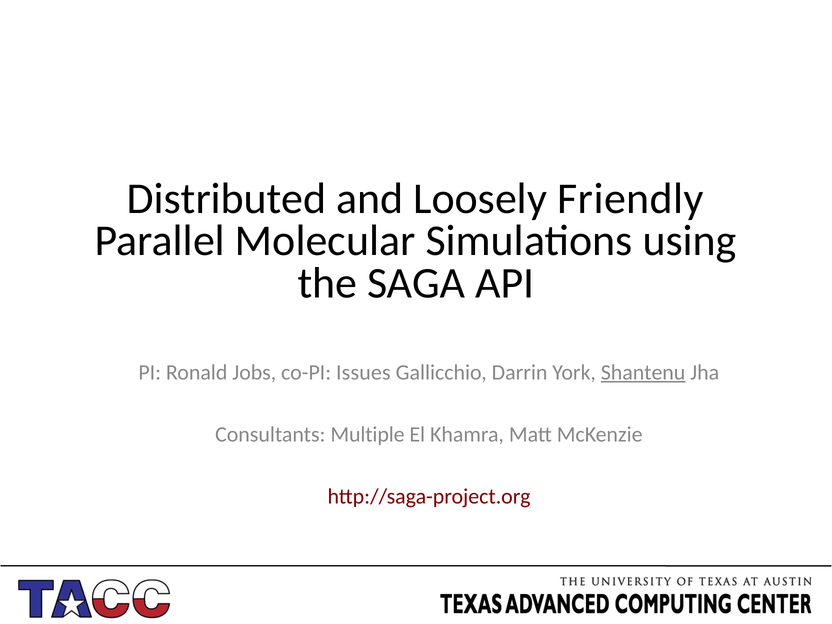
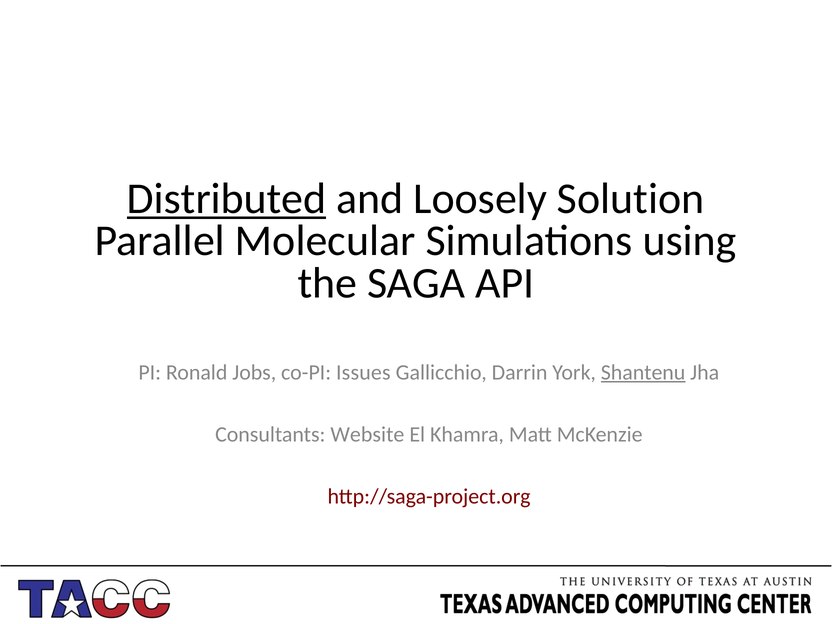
Distributed underline: none -> present
Friendly: Friendly -> Solution
Multiple: Multiple -> Website
